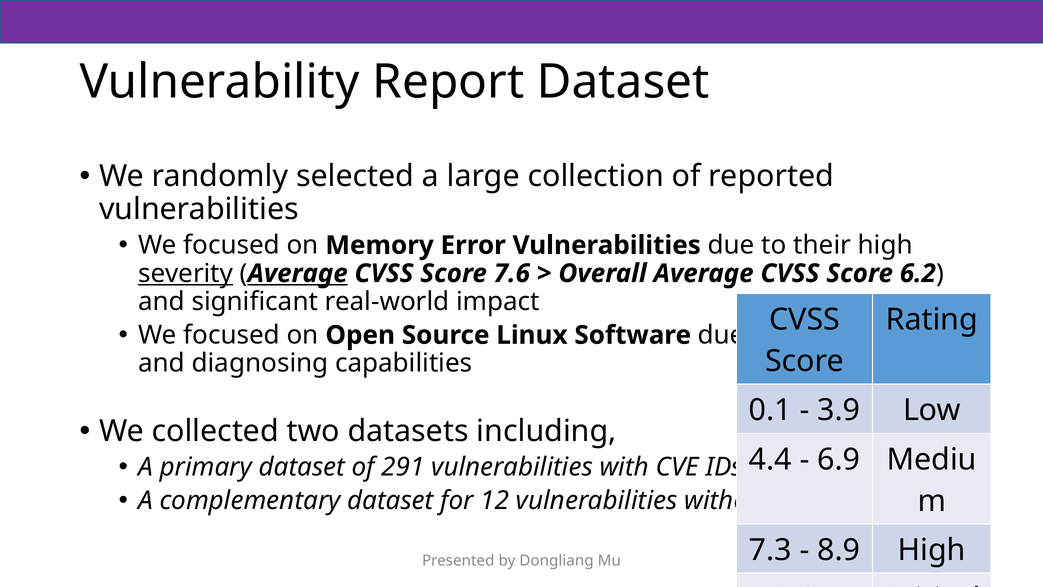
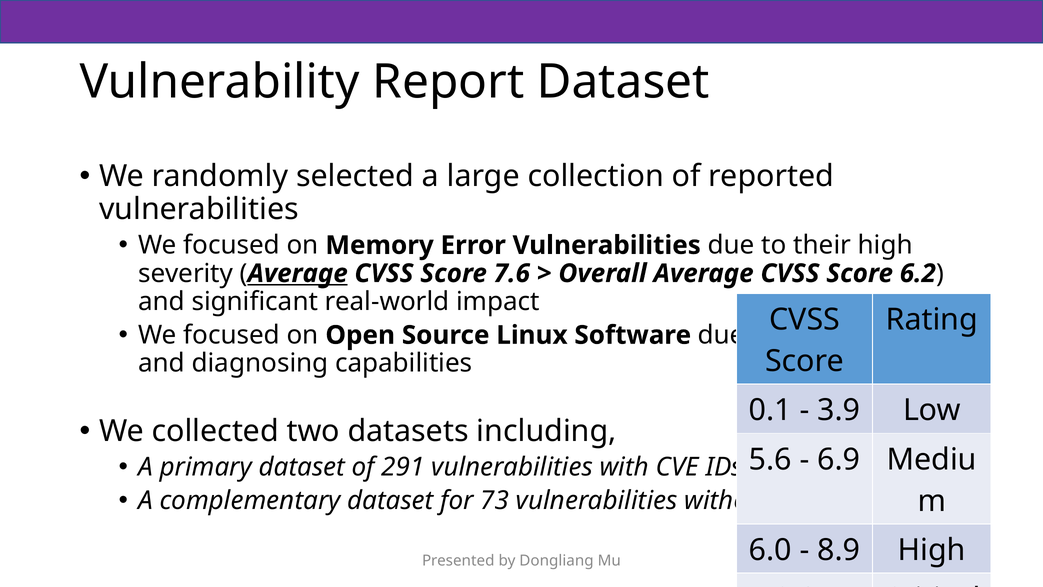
severity underline: present -> none
4.4: 4.4 -> 5.6
12: 12 -> 73
7.3: 7.3 -> 6.0
